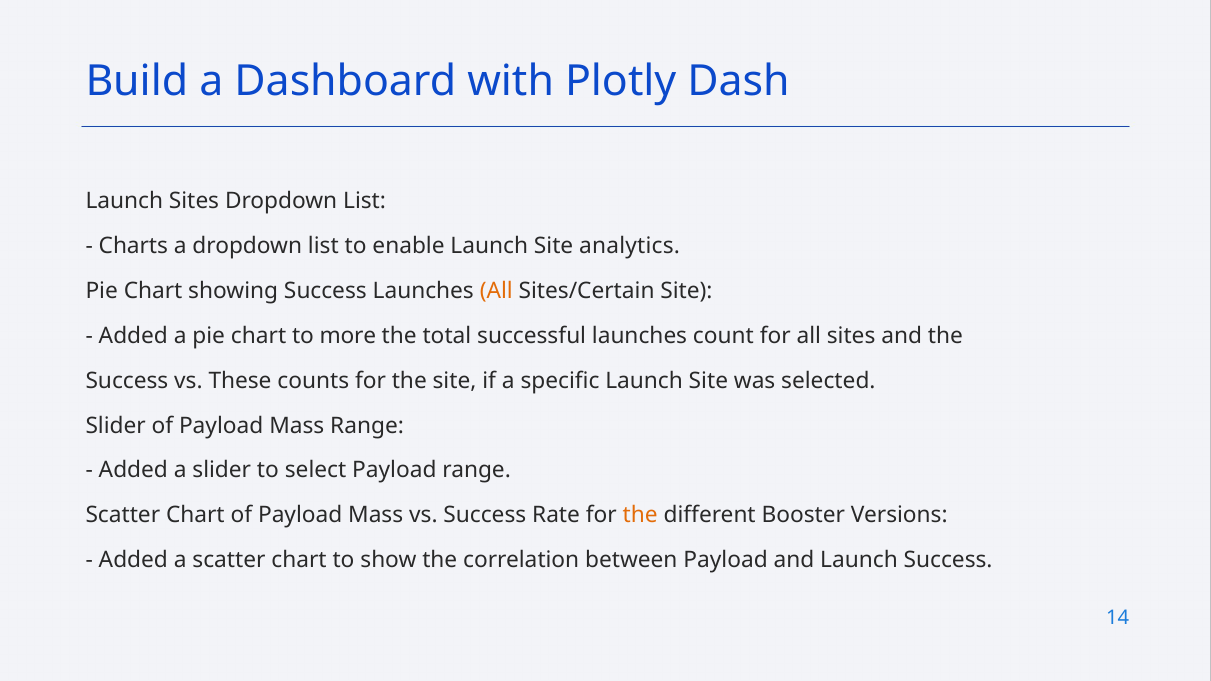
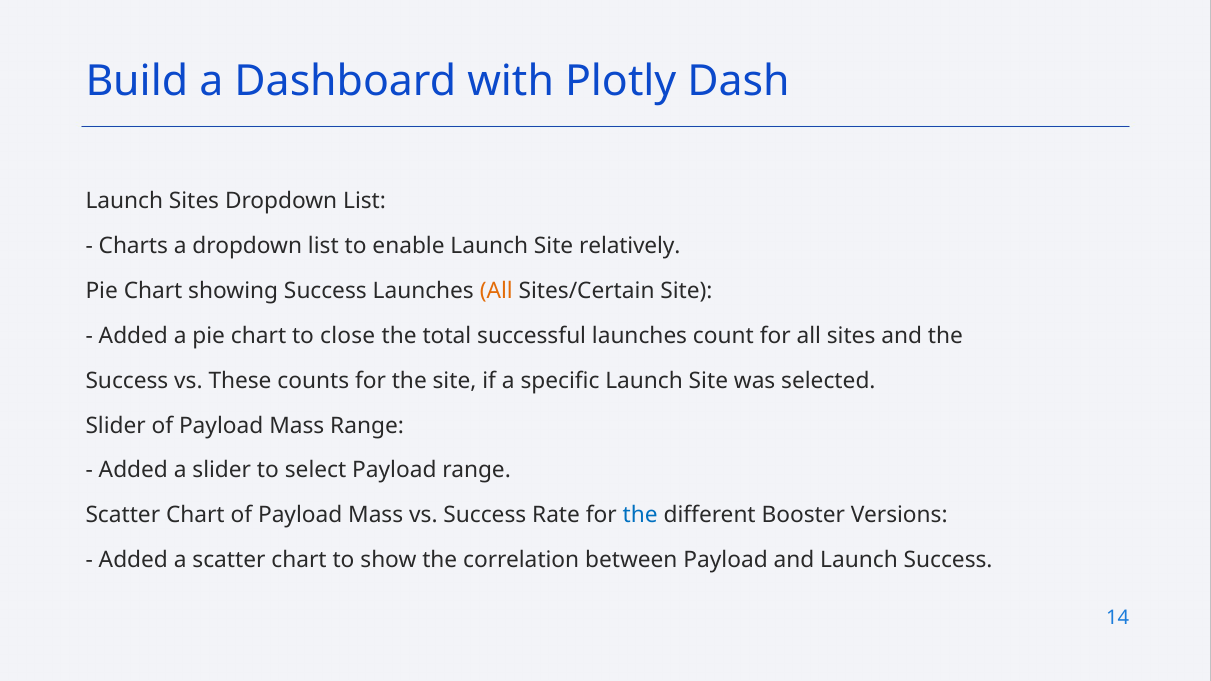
analytics: analytics -> relatively
more: more -> close
the at (640, 515) colour: orange -> blue
